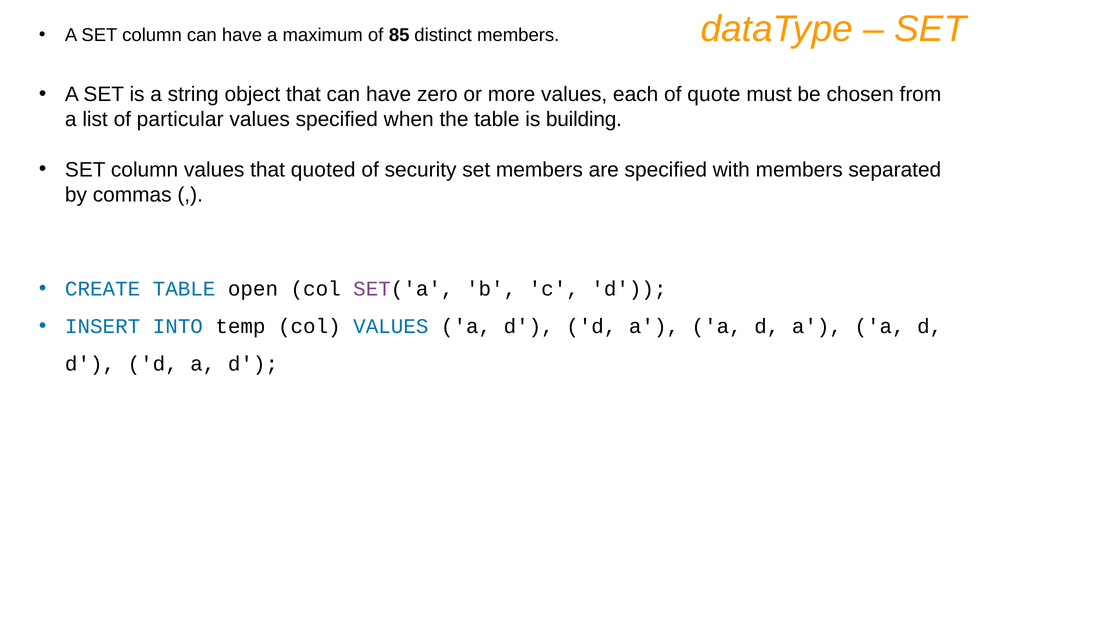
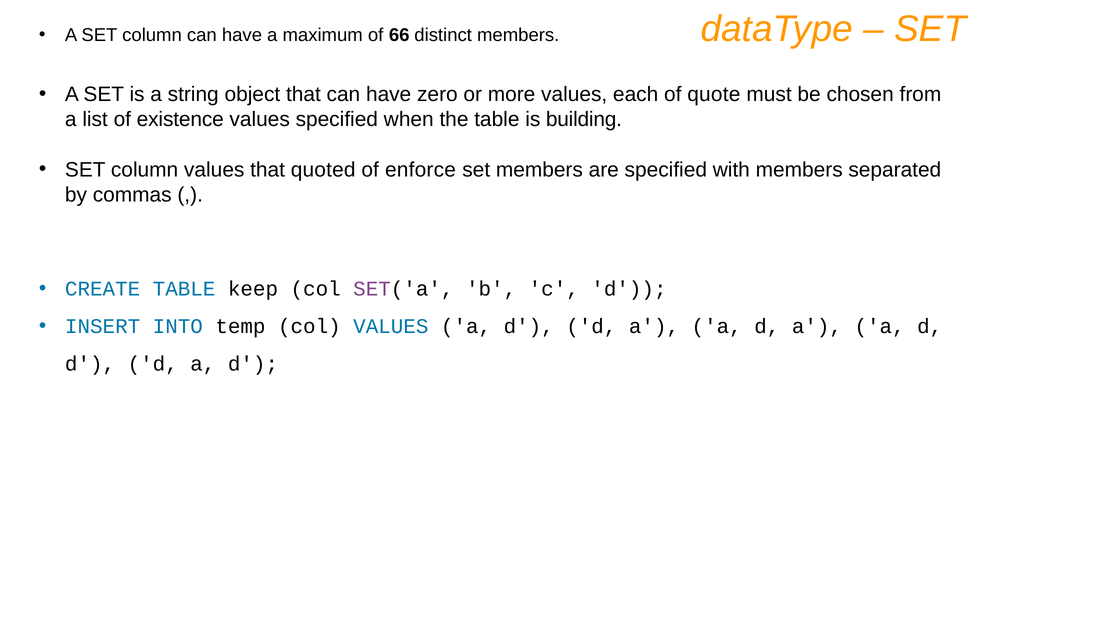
85: 85 -> 66
particular: particular -> existence
security: security -> enforce
open: open -> keep
